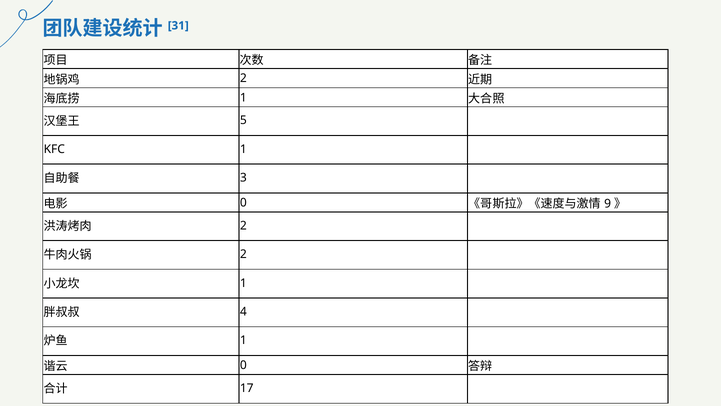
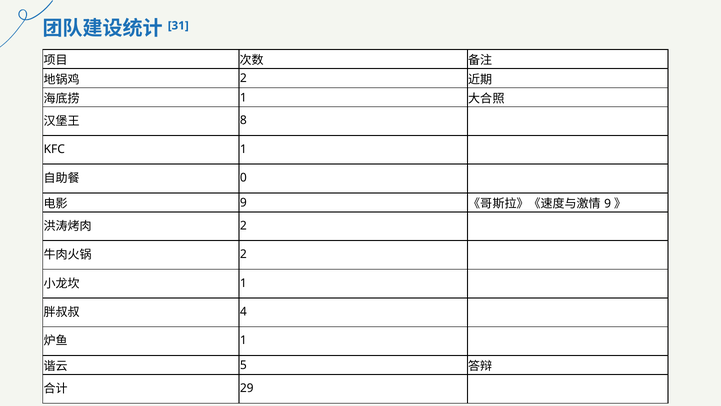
5: 5 -> 8
3: 3 -> 0
0 at (243, 203): 0 -> 9
0 at (243, 365): 0 -> 5
17: 17 -> 29
